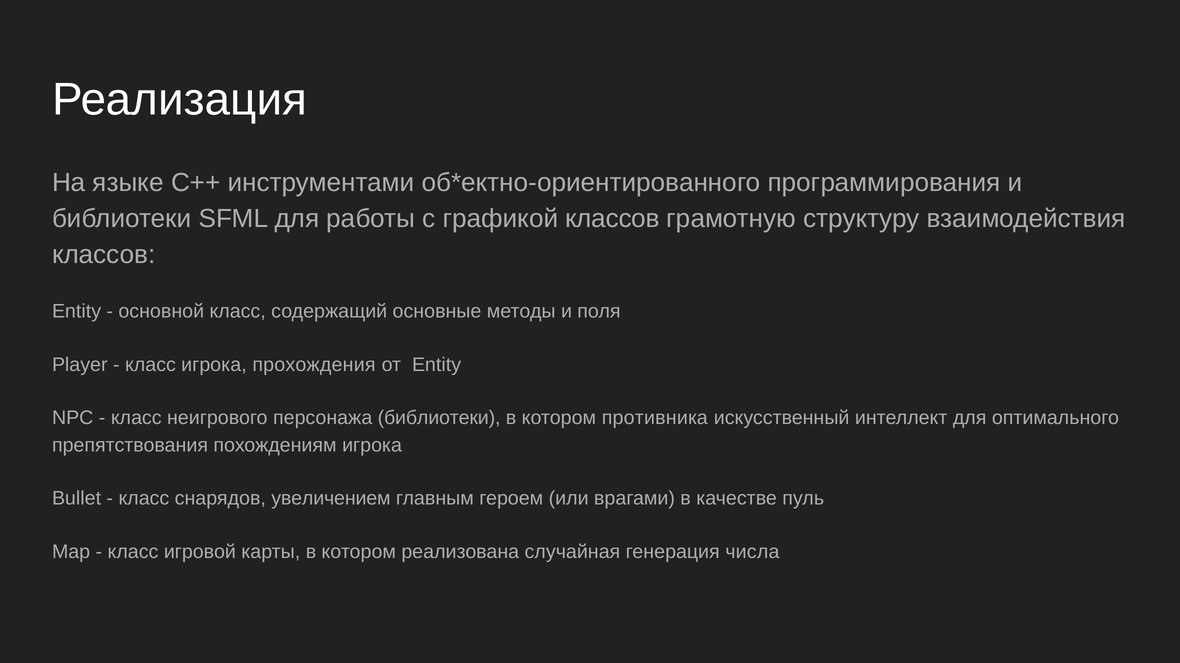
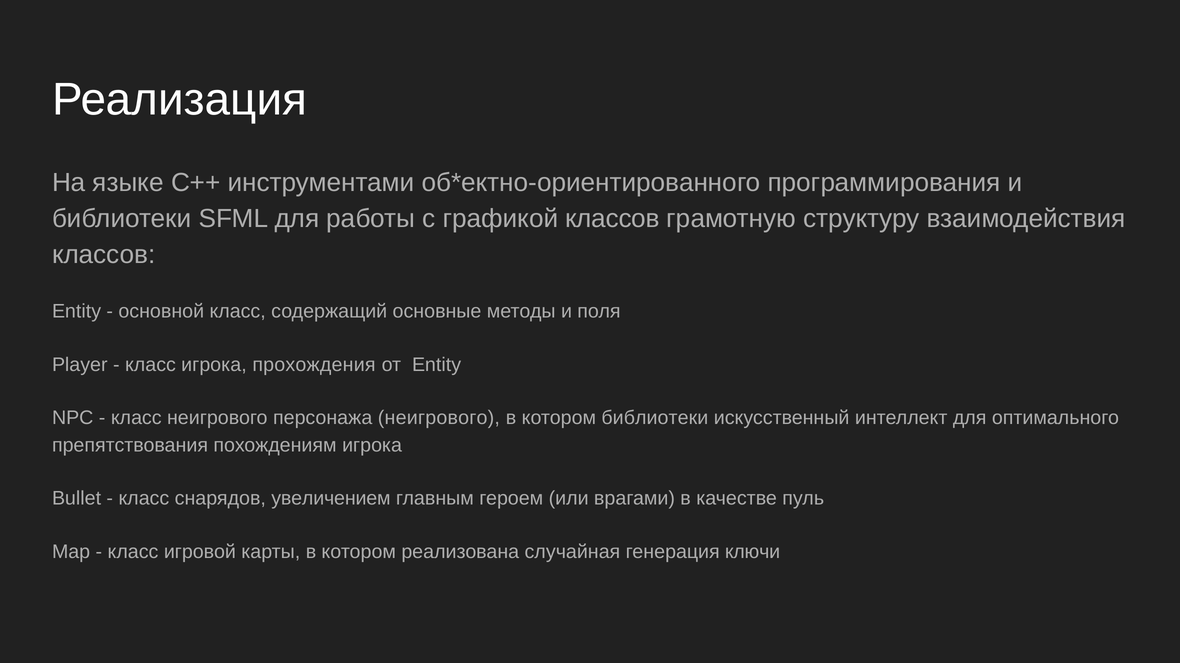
персонажа библиотеки: библиотеки -> неигрового
котором противника: противника -> библиотеки
числа: числа -> ключи
